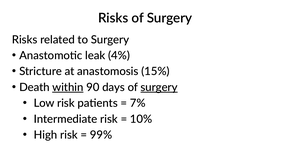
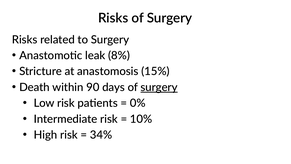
4%: 4% -> 8%
within underline: present -> none
7%: 7% -> 0%
99%: 99% -> 34%
